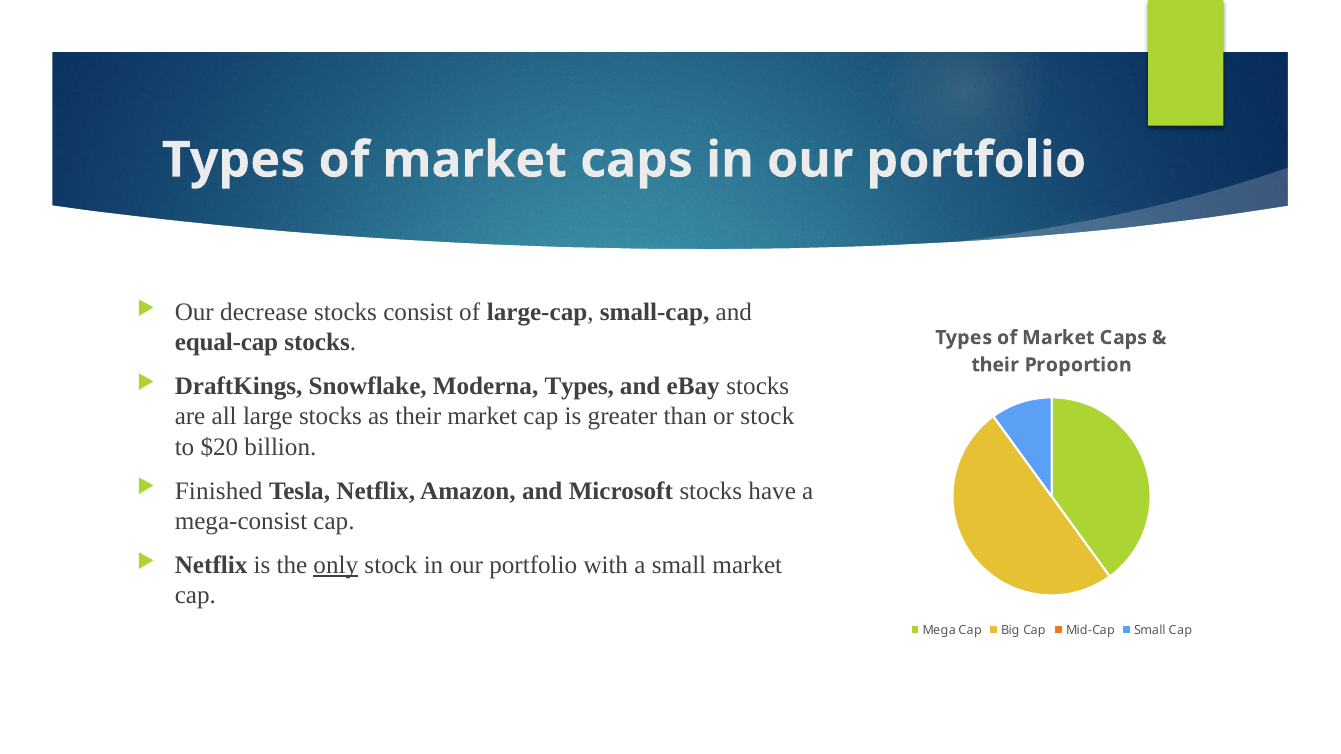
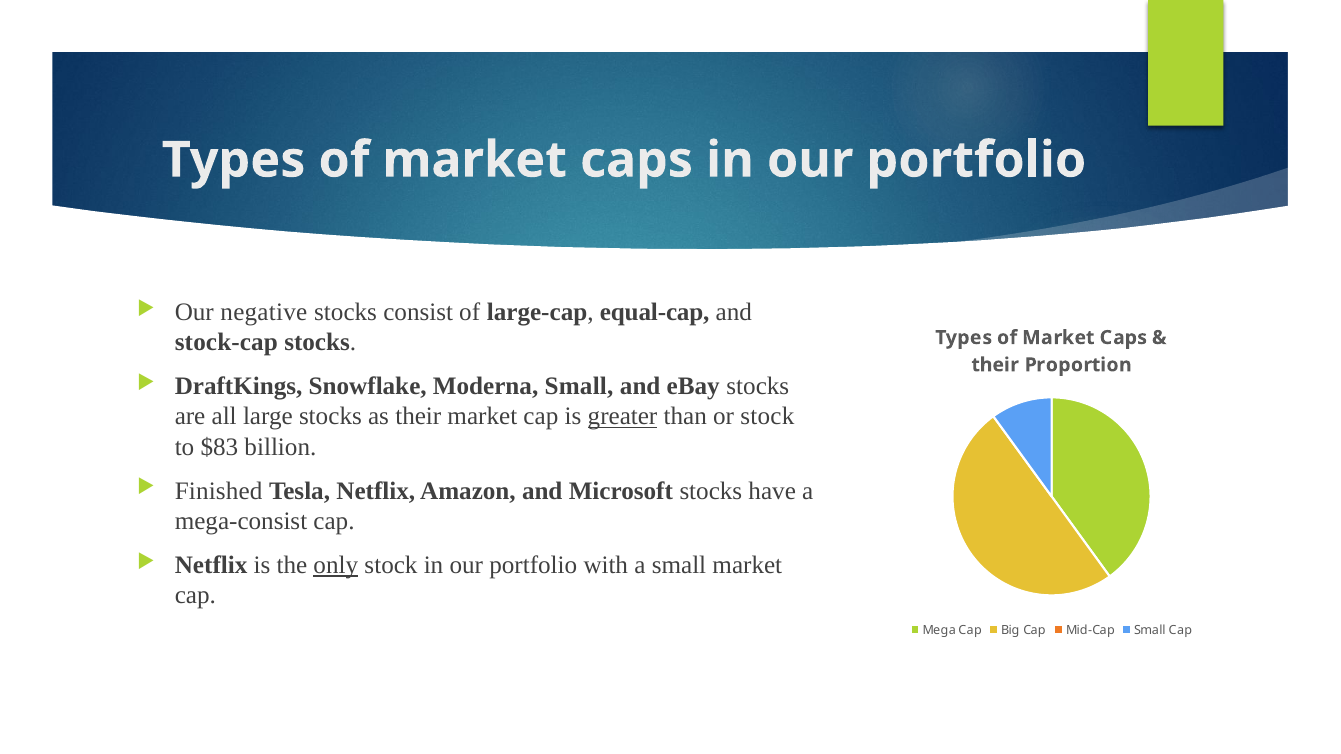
decrease: decrease -> negative
small-cap: small-cap -> equal-cap
equal-cap: equal-cap -> stock-cap
Moderna Types: Types -> Small
greater underline: none -> present
$20: $20 -> $83
